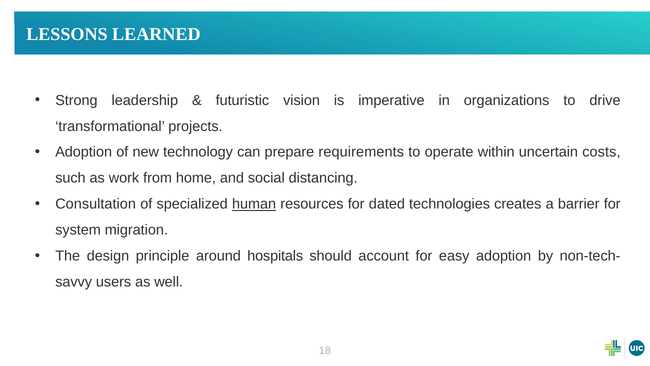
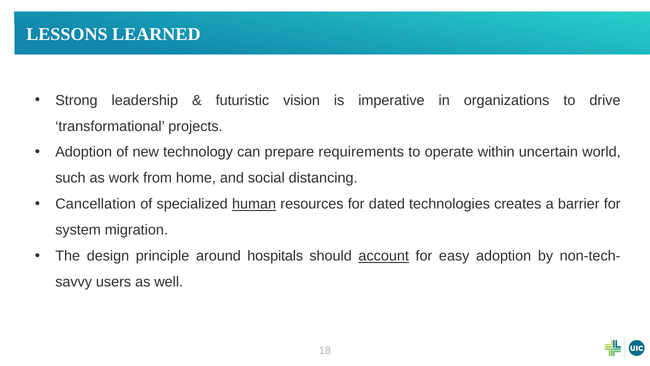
costs: costs -> world
Consultation: Consultation -> Cancellation
account underline: none -> present
